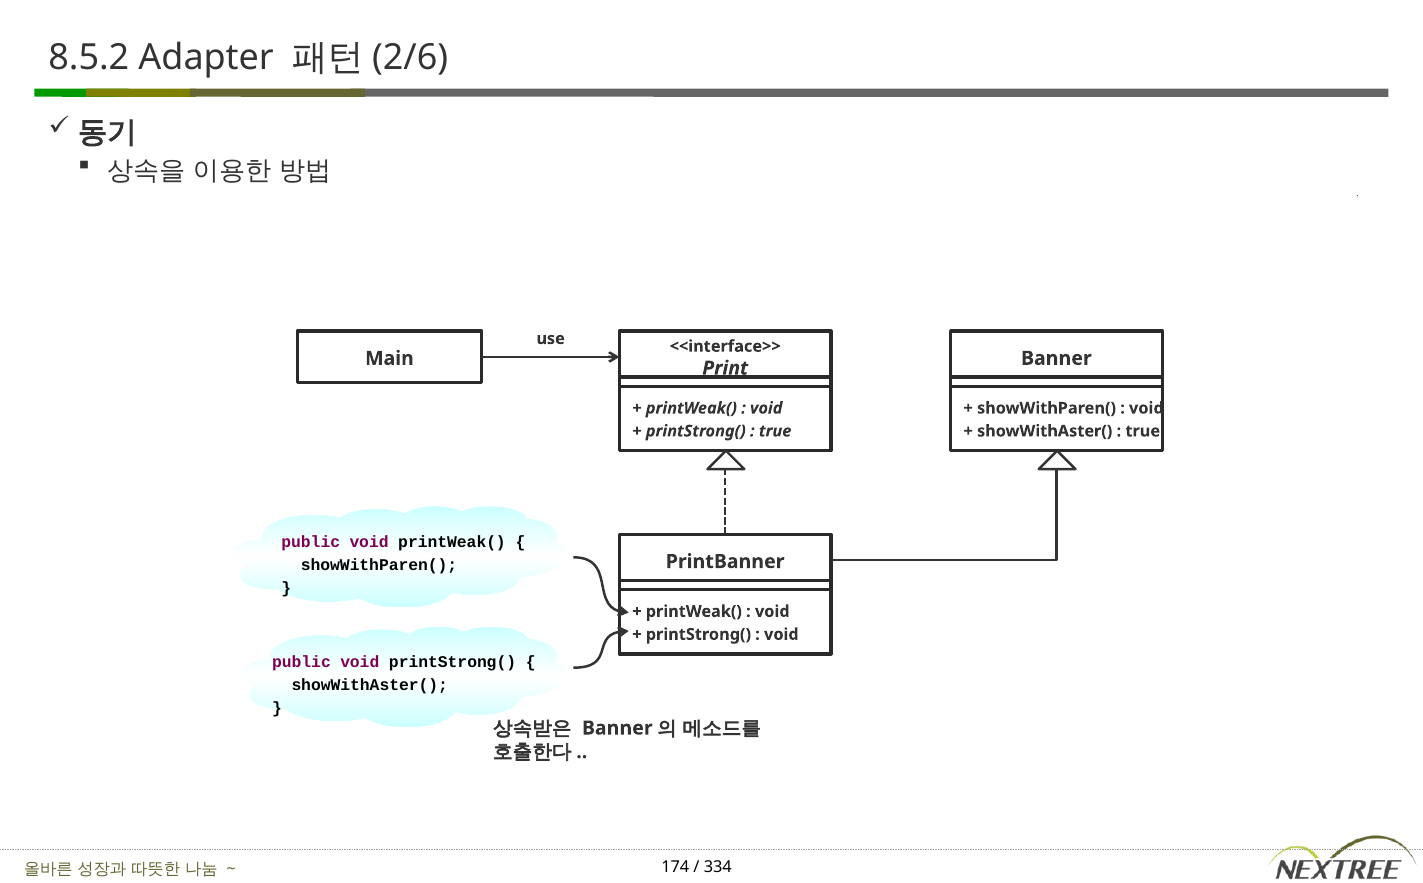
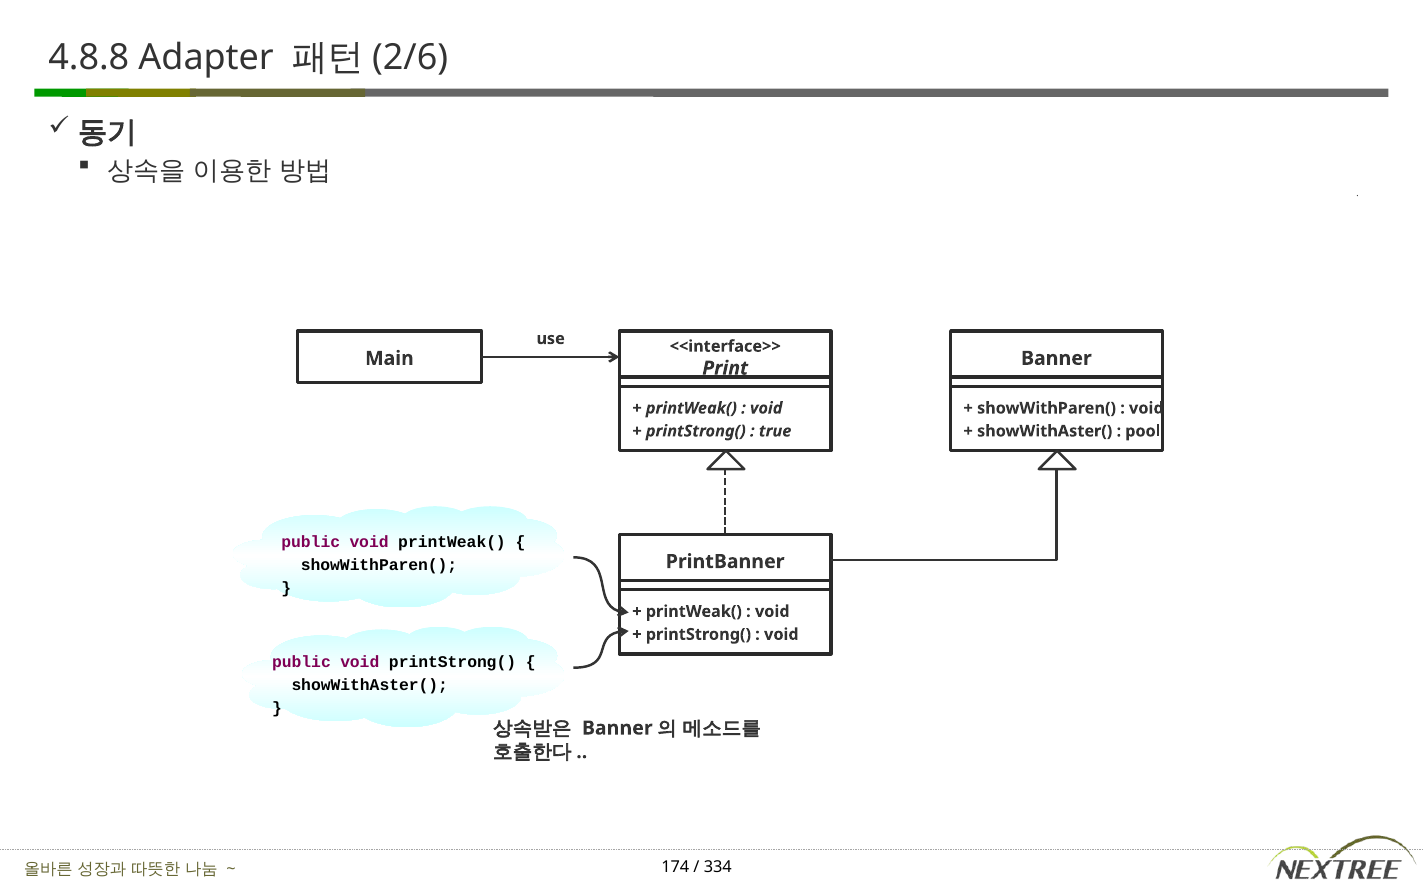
8.5.2: 8.5.2 -> 4.8.8
true at (1143, 431): true -> pool
